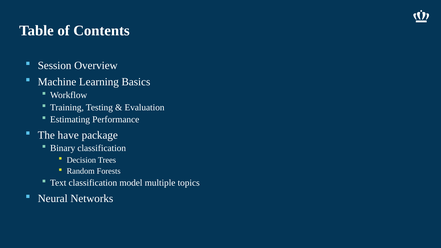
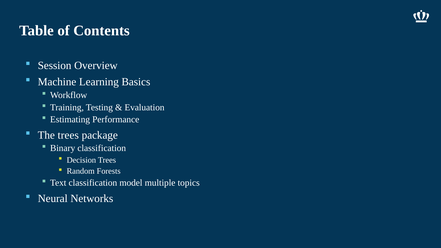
The have: have -> trees
